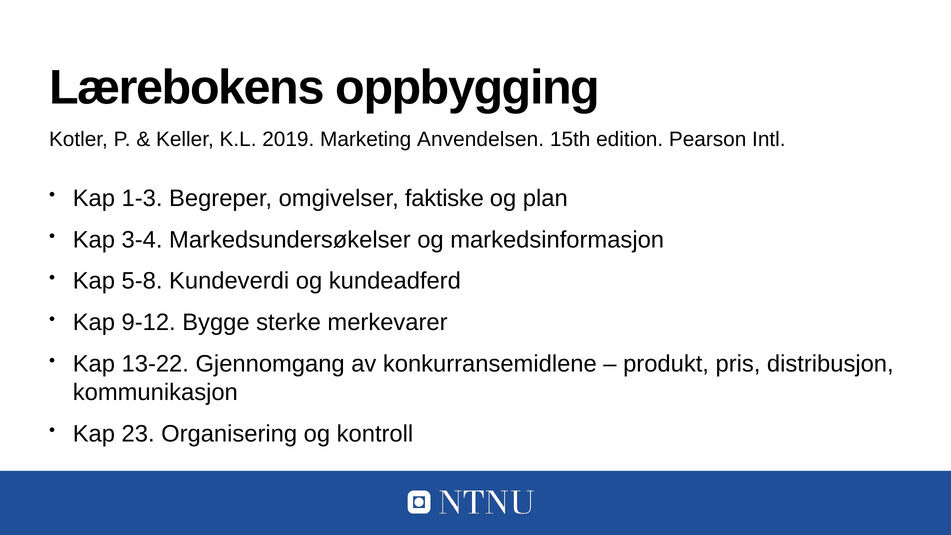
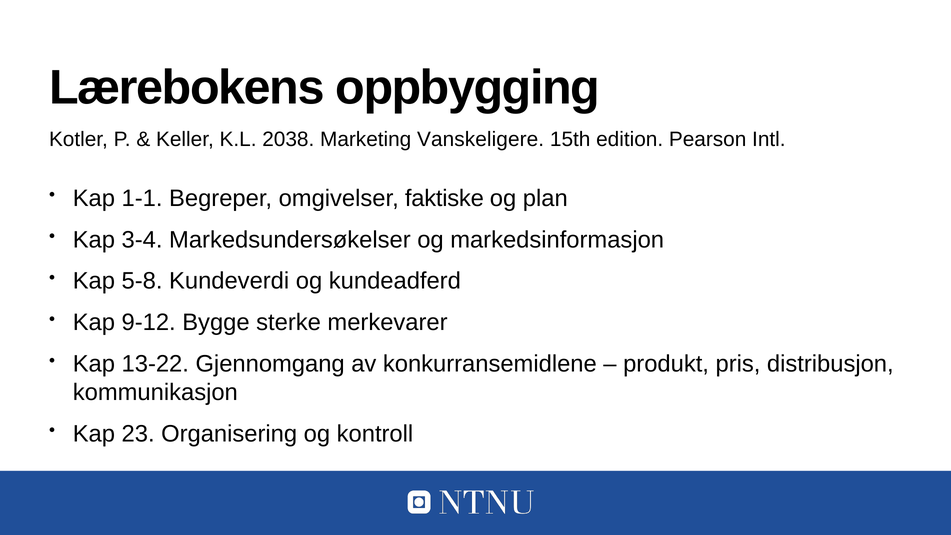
2019: 2019 -> 2038
Anvendelsen: Anvendelsen -> Vanskeligere
1-3: 1-3 -> 1-1
